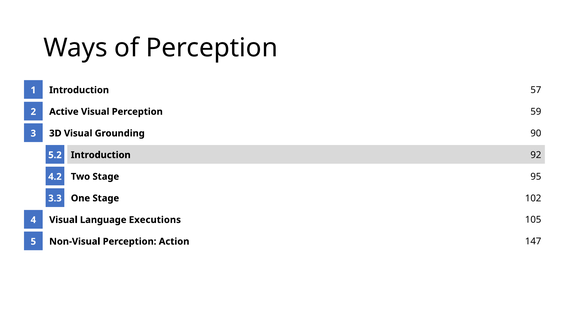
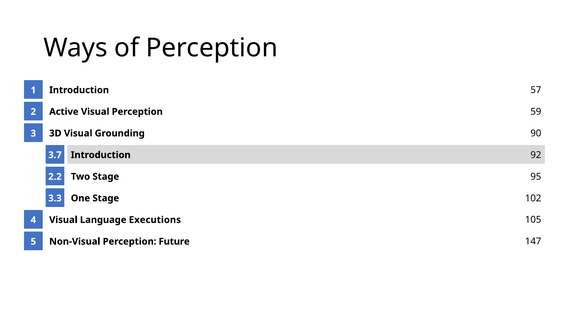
5.2: 5.2 -> 3.7
4.2: 4.2 -> 2.2
Action: Action -> Future
